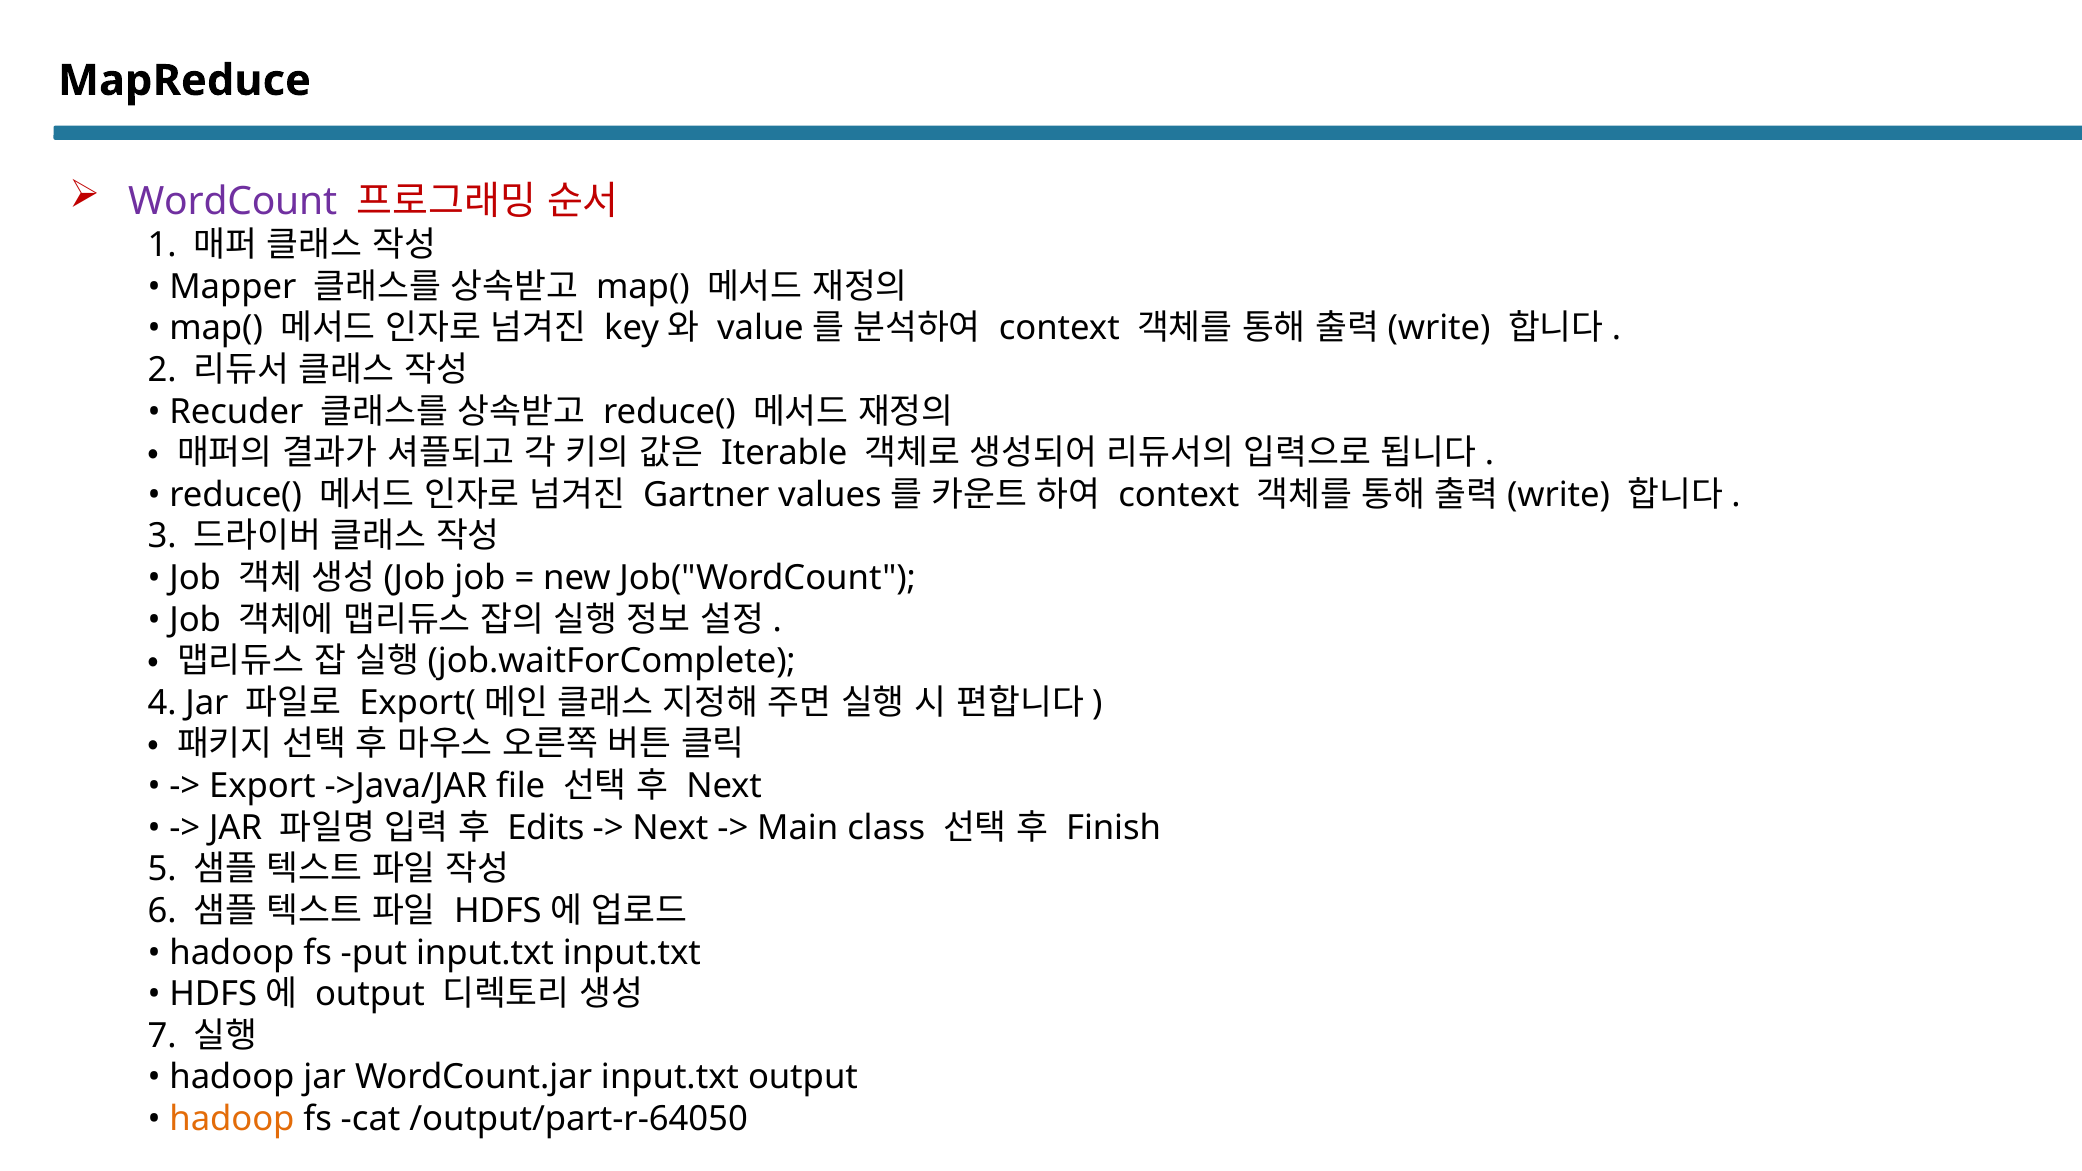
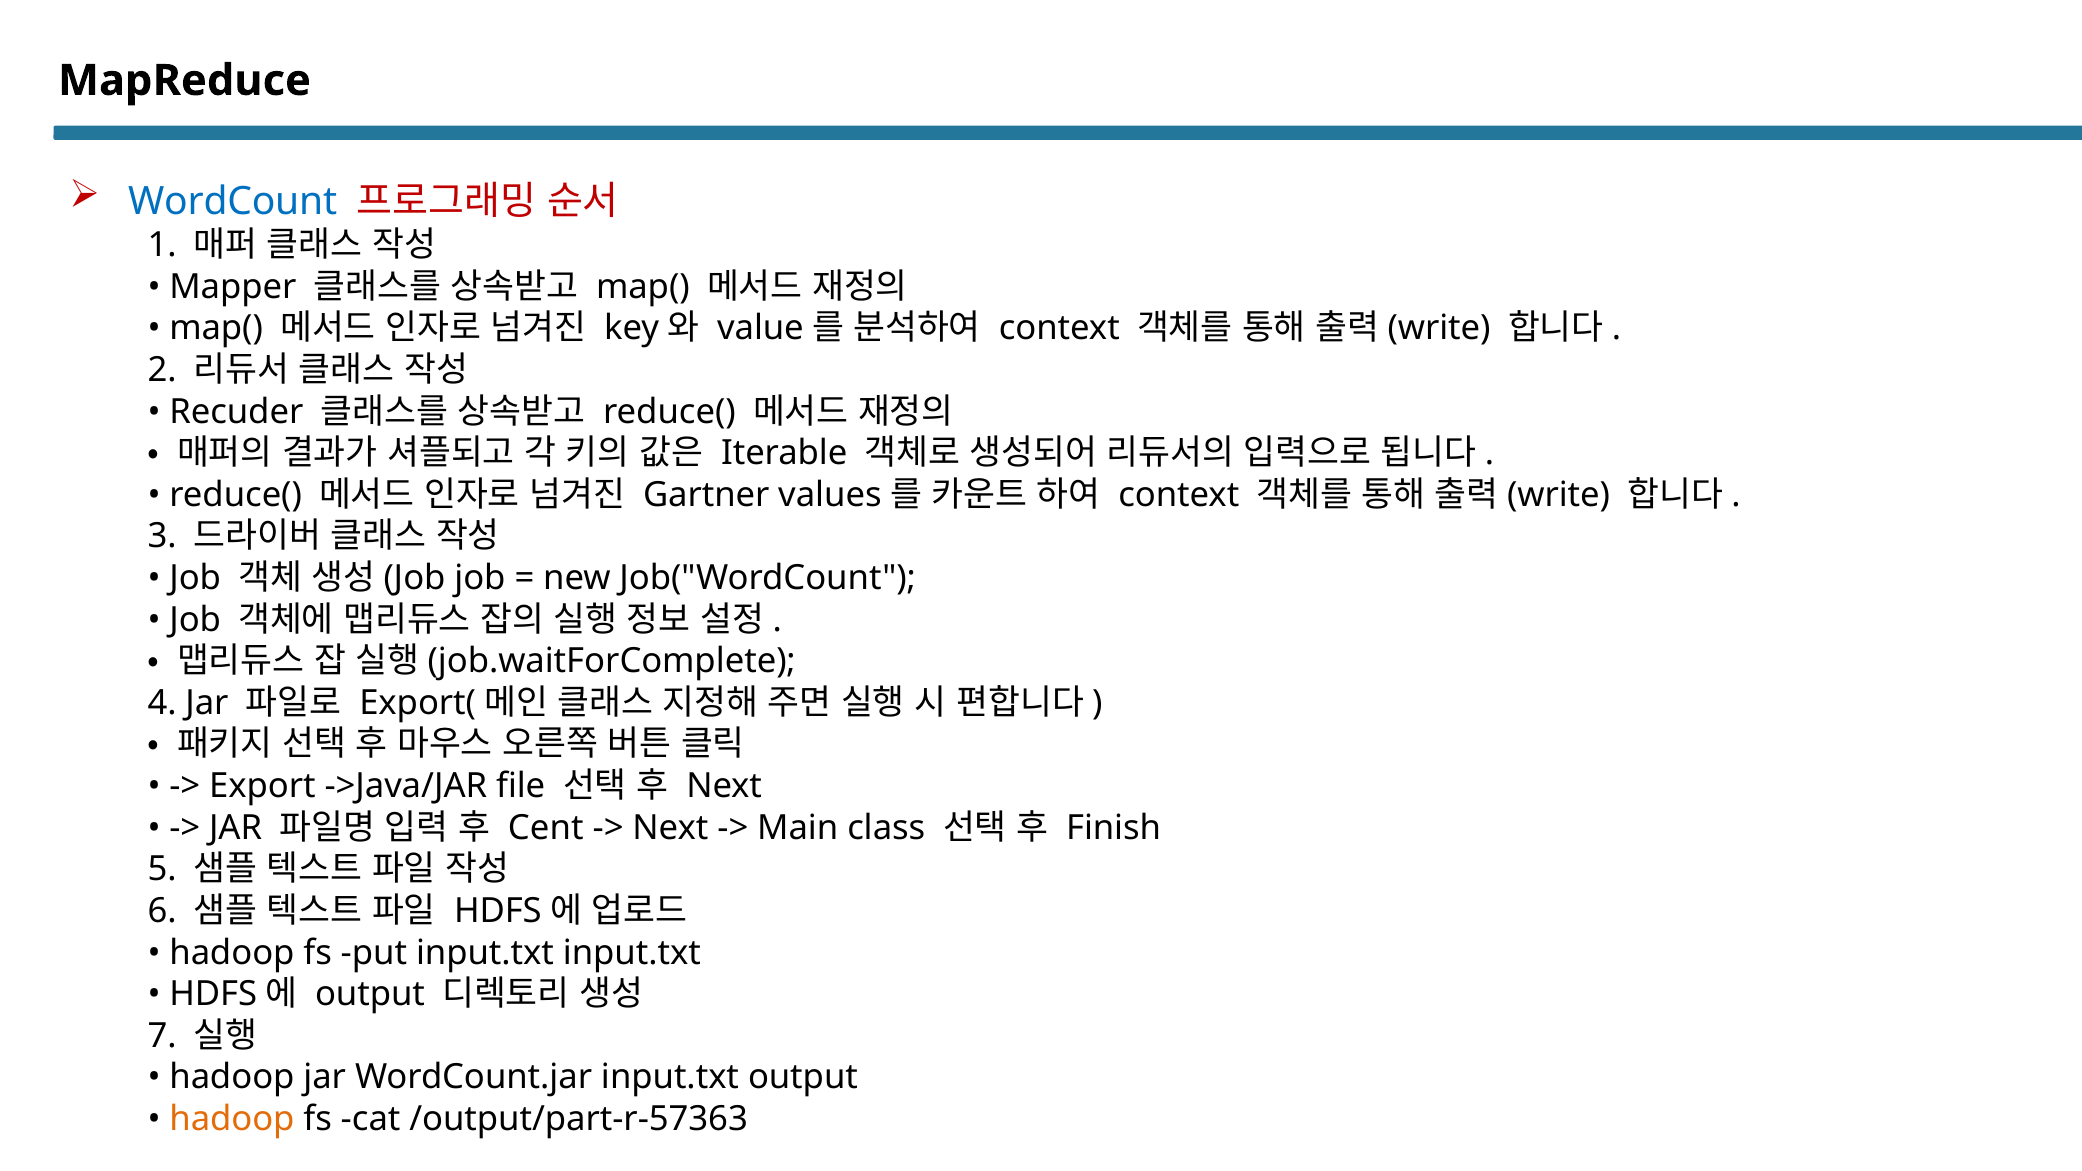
WordCount colour: purple -> blue
Edits: Edits -> Cent
/output/part-r-64050: /output/part-r-64050 -> /output/part-r-57363
